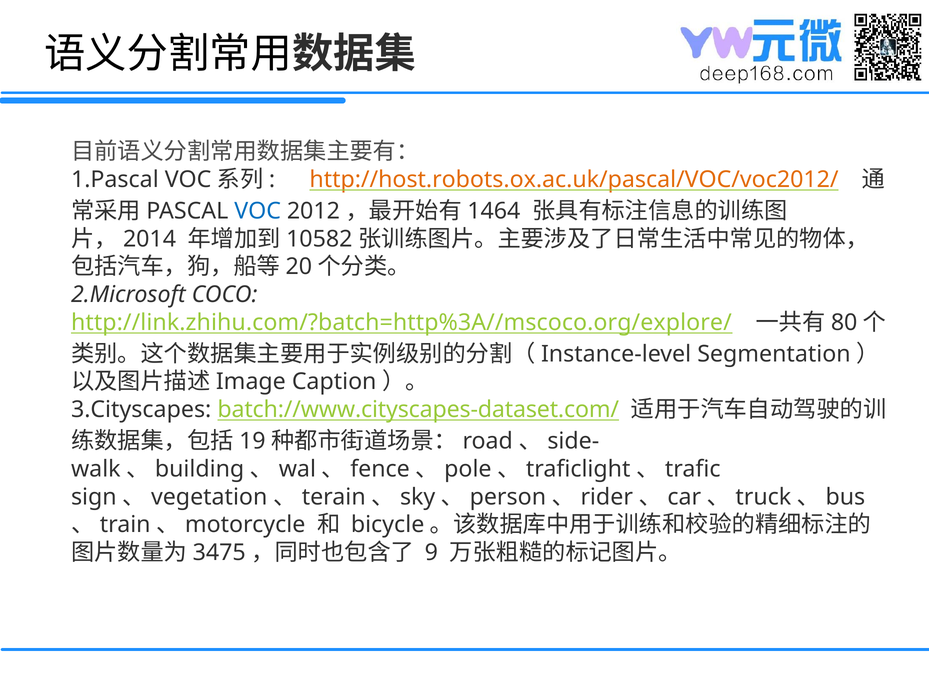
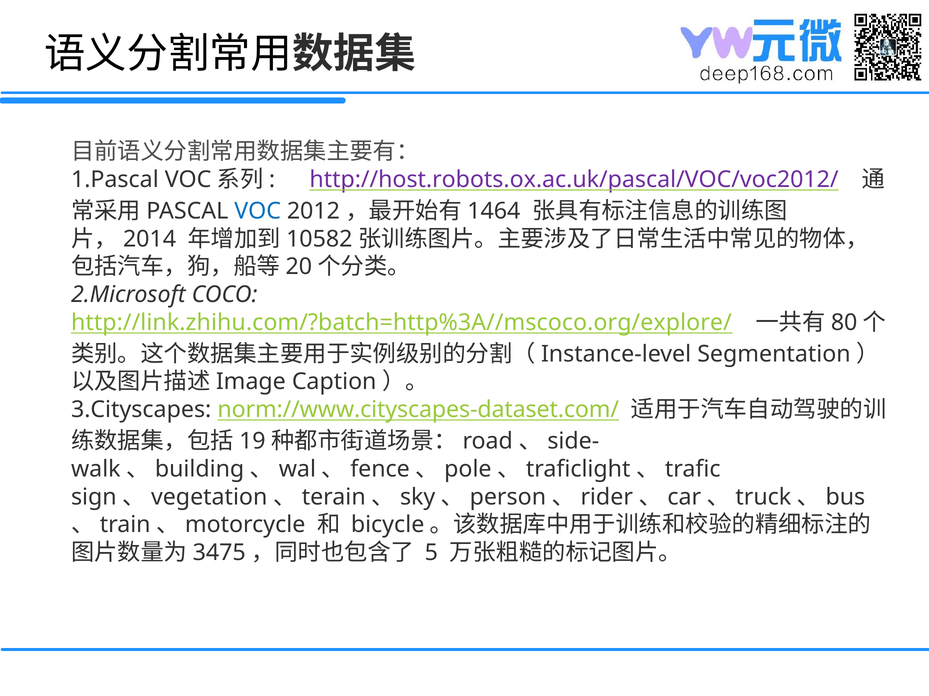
http://host.robots.ox.ac.uk/pascal/VOC/voc2012/ colour: orange -> purple
batch://www.cityscapes-dataset.com/: batch://www.cityscapes-dataset.com/ -> norm://www.cityscapes-dataset.com/
9: 9 -> 5
